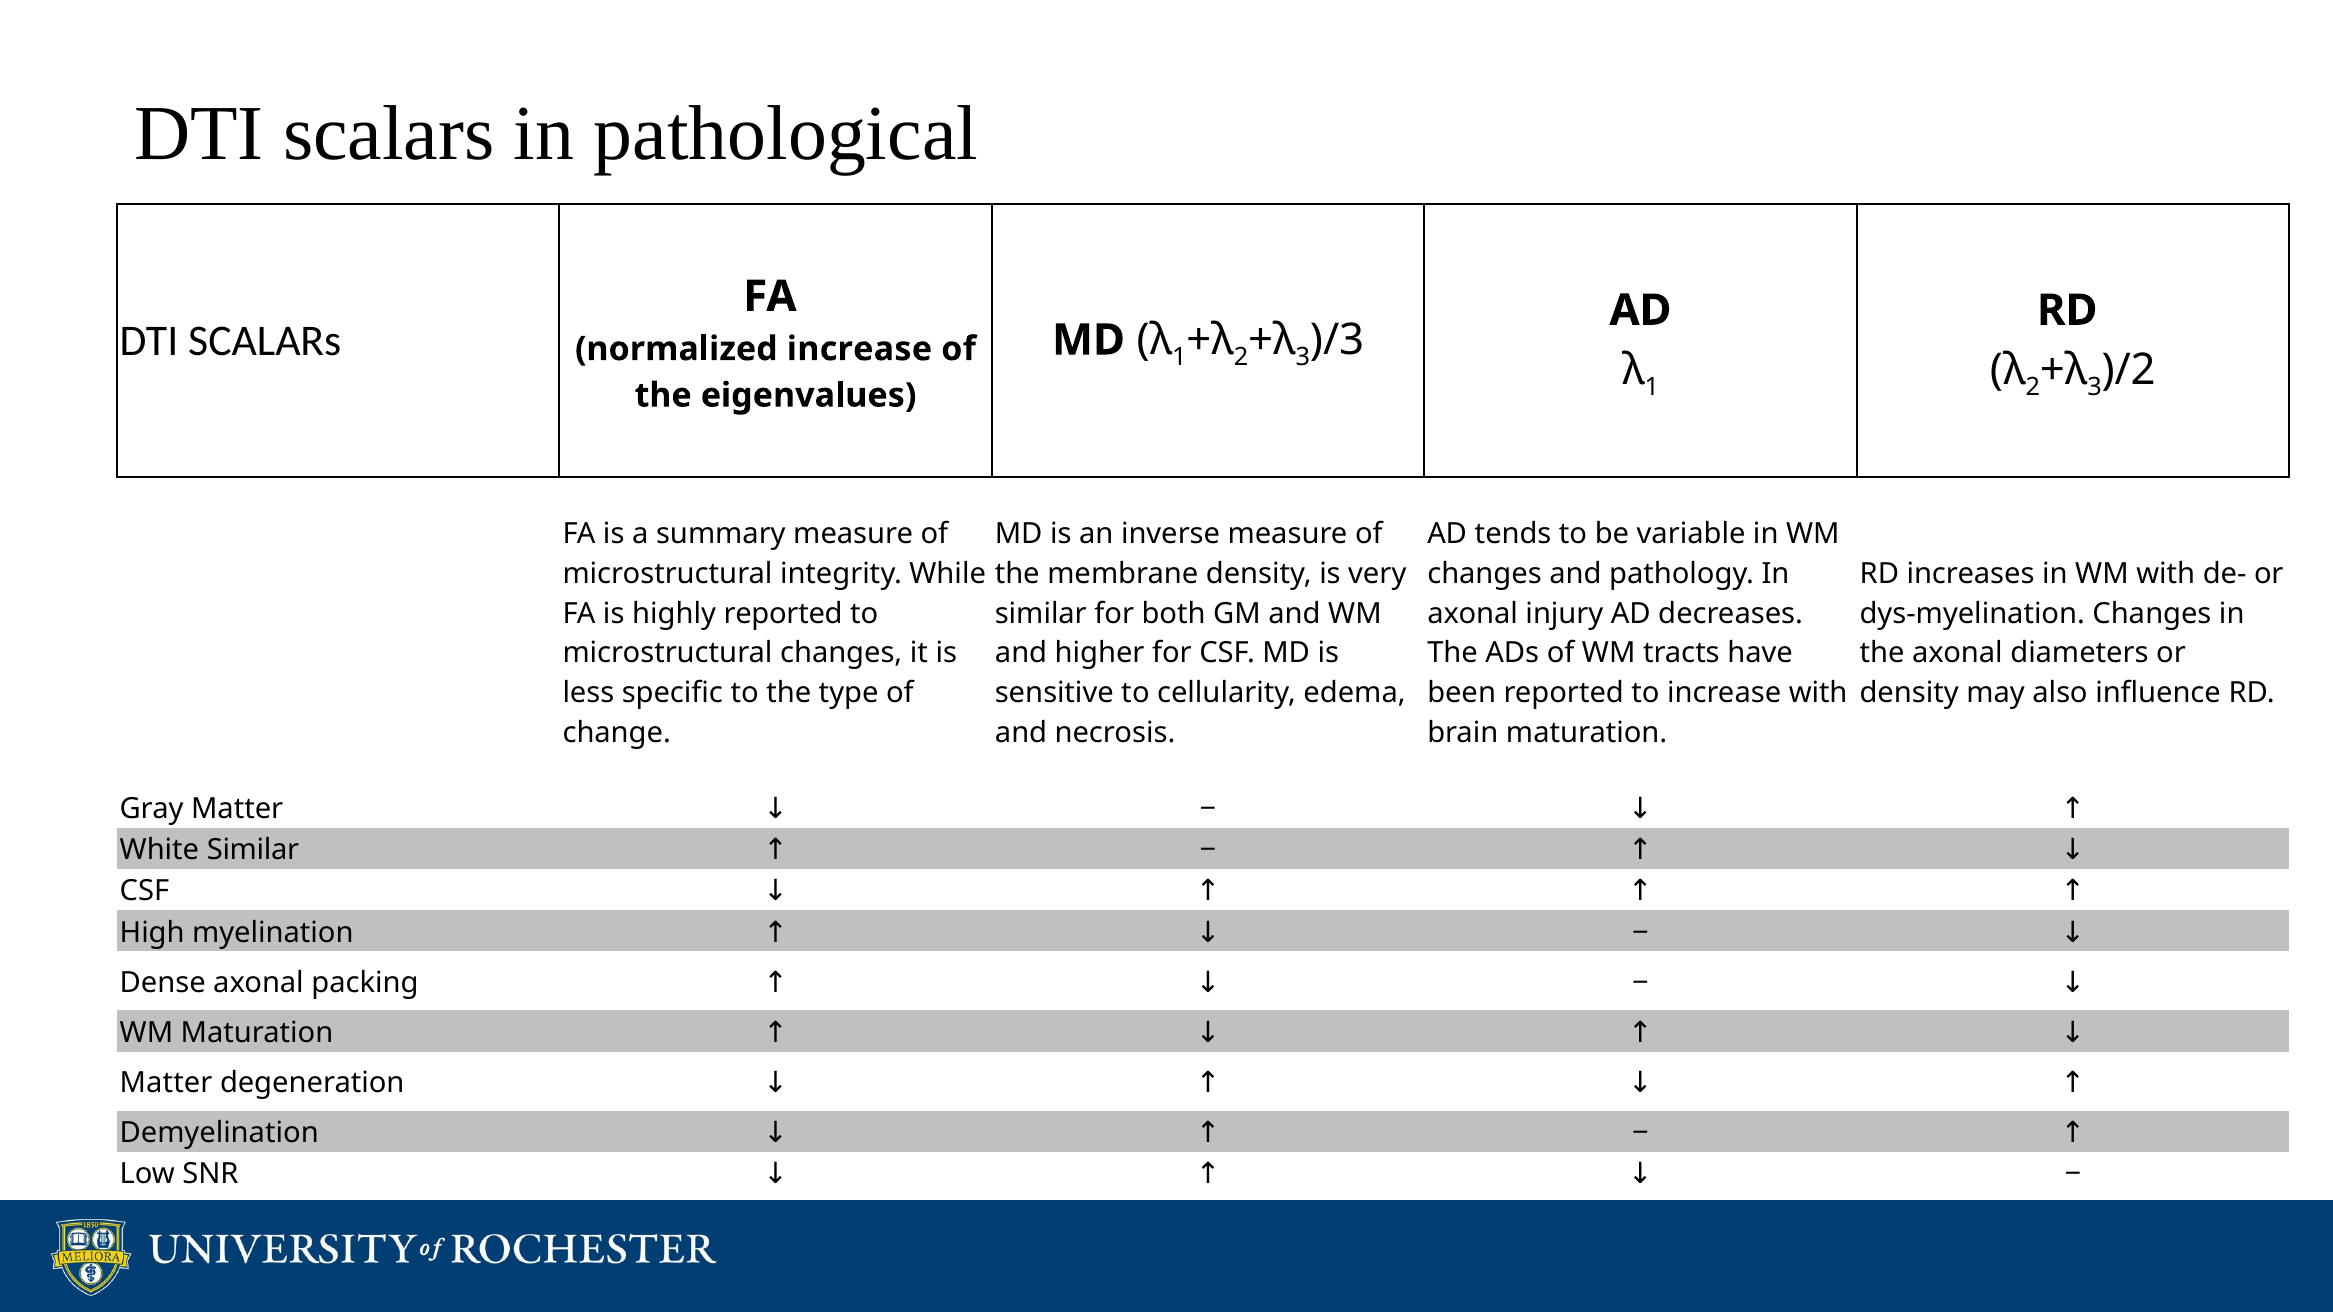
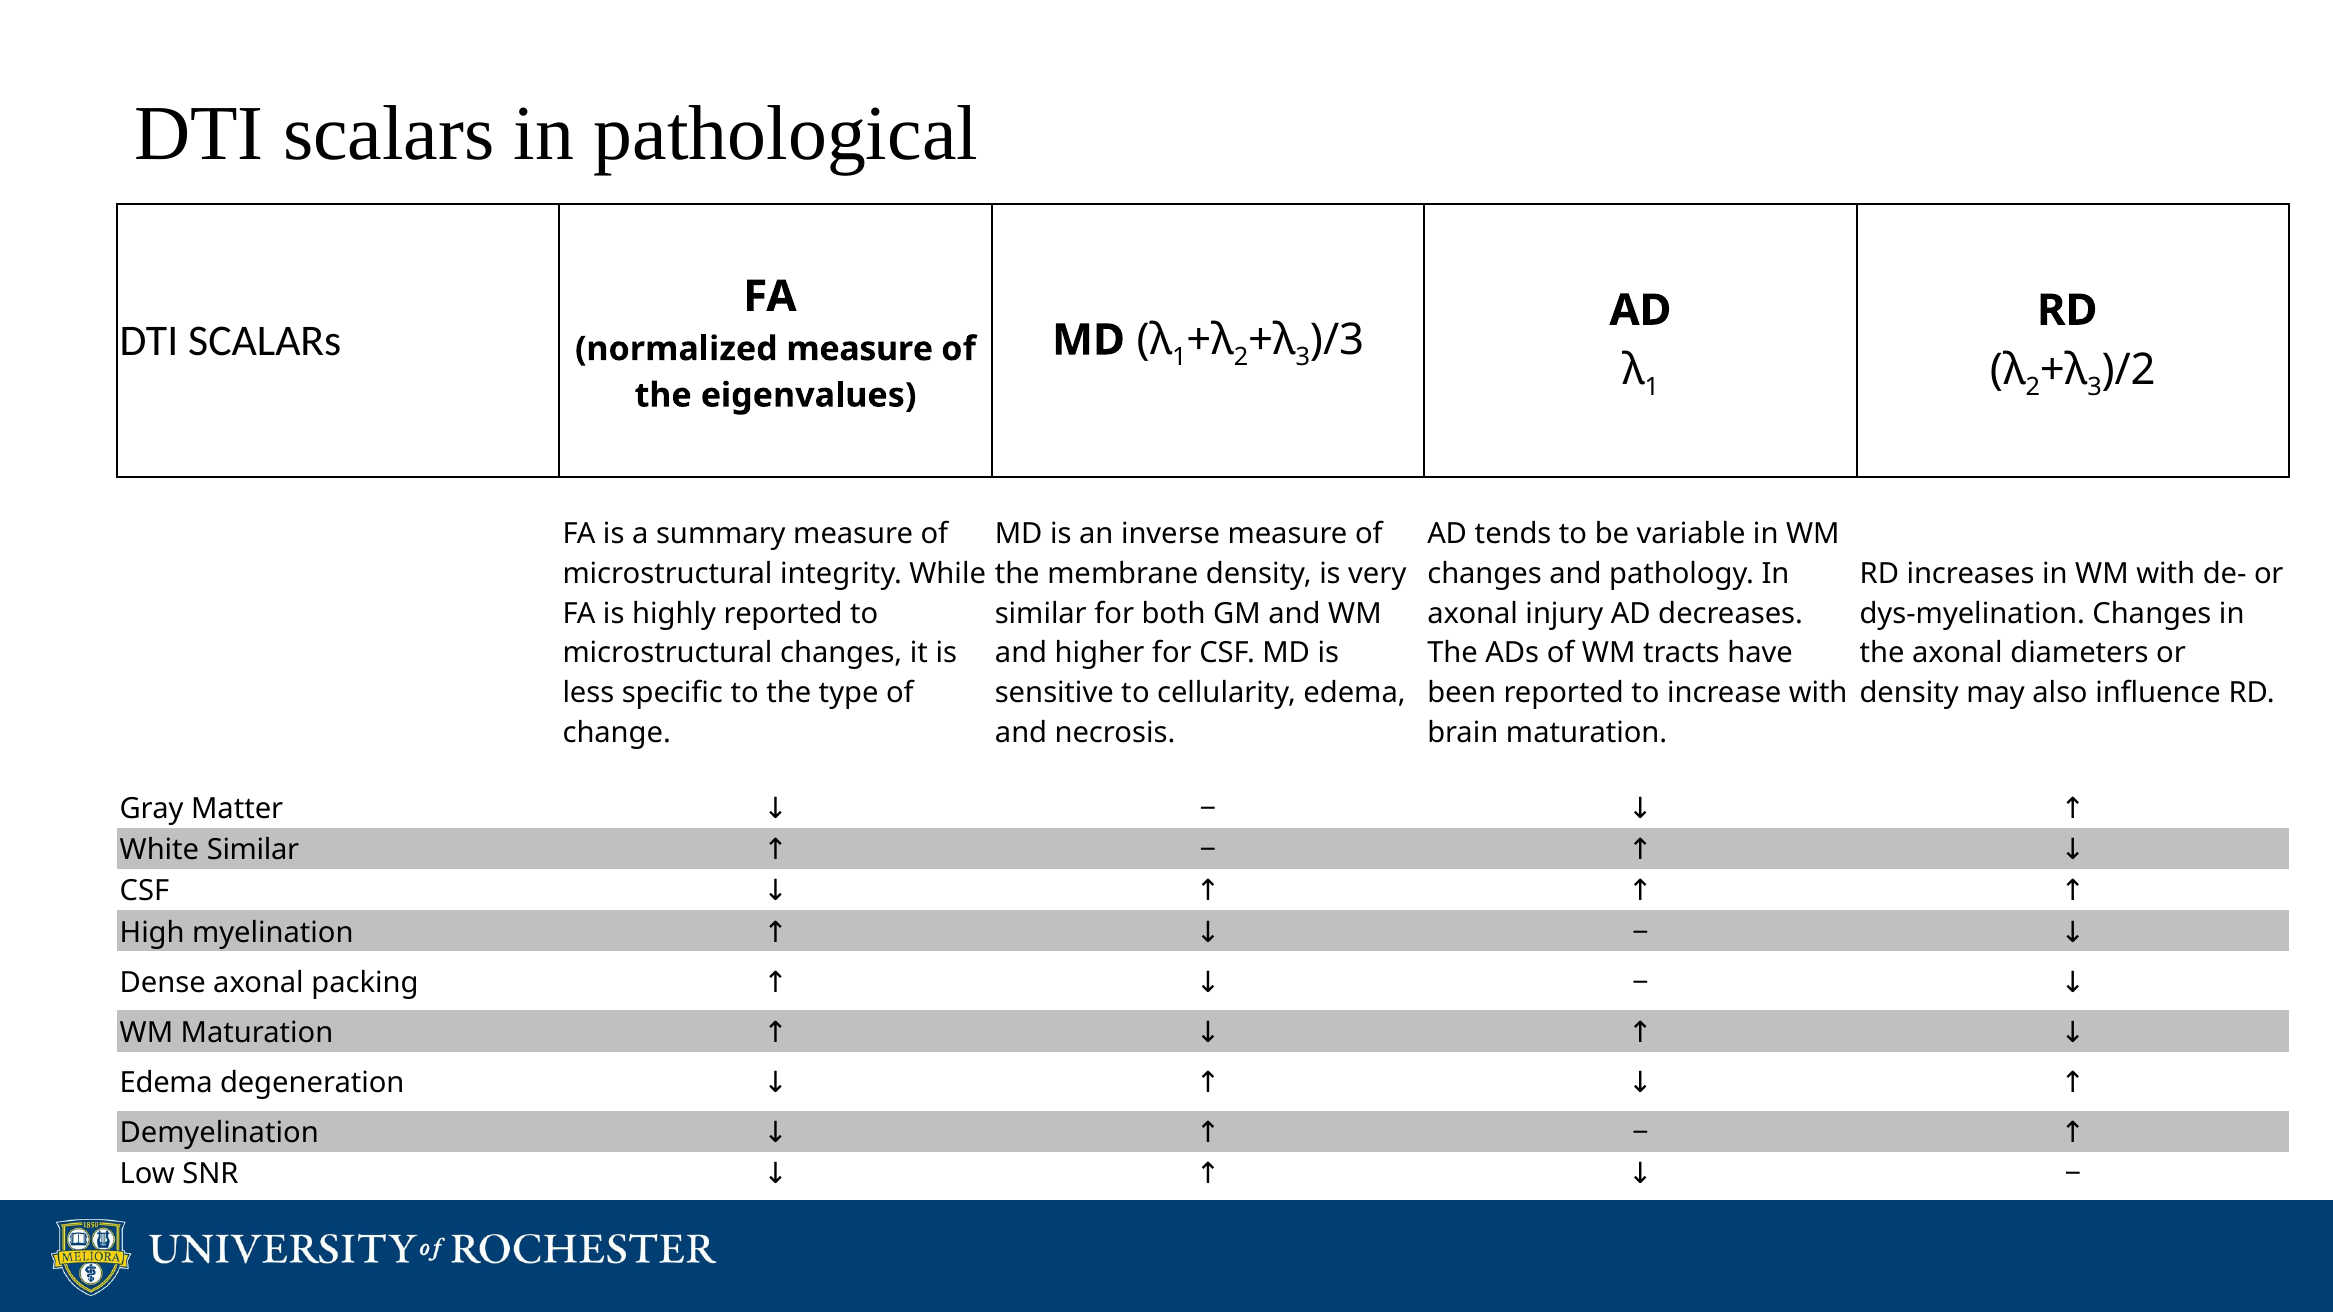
normalized increase: increase -> measure
Matter at (166, 1083): Matter -> Edema
